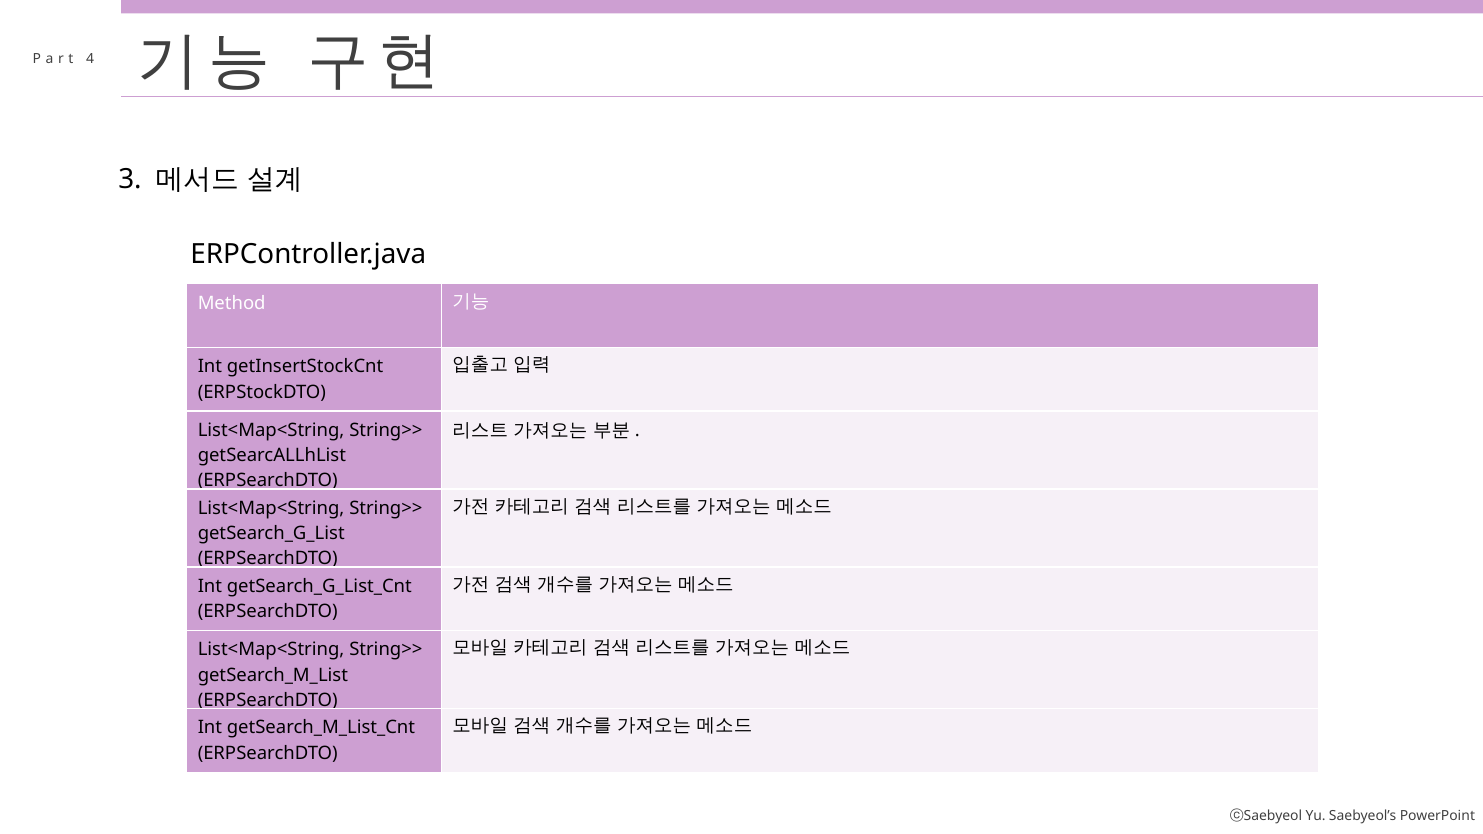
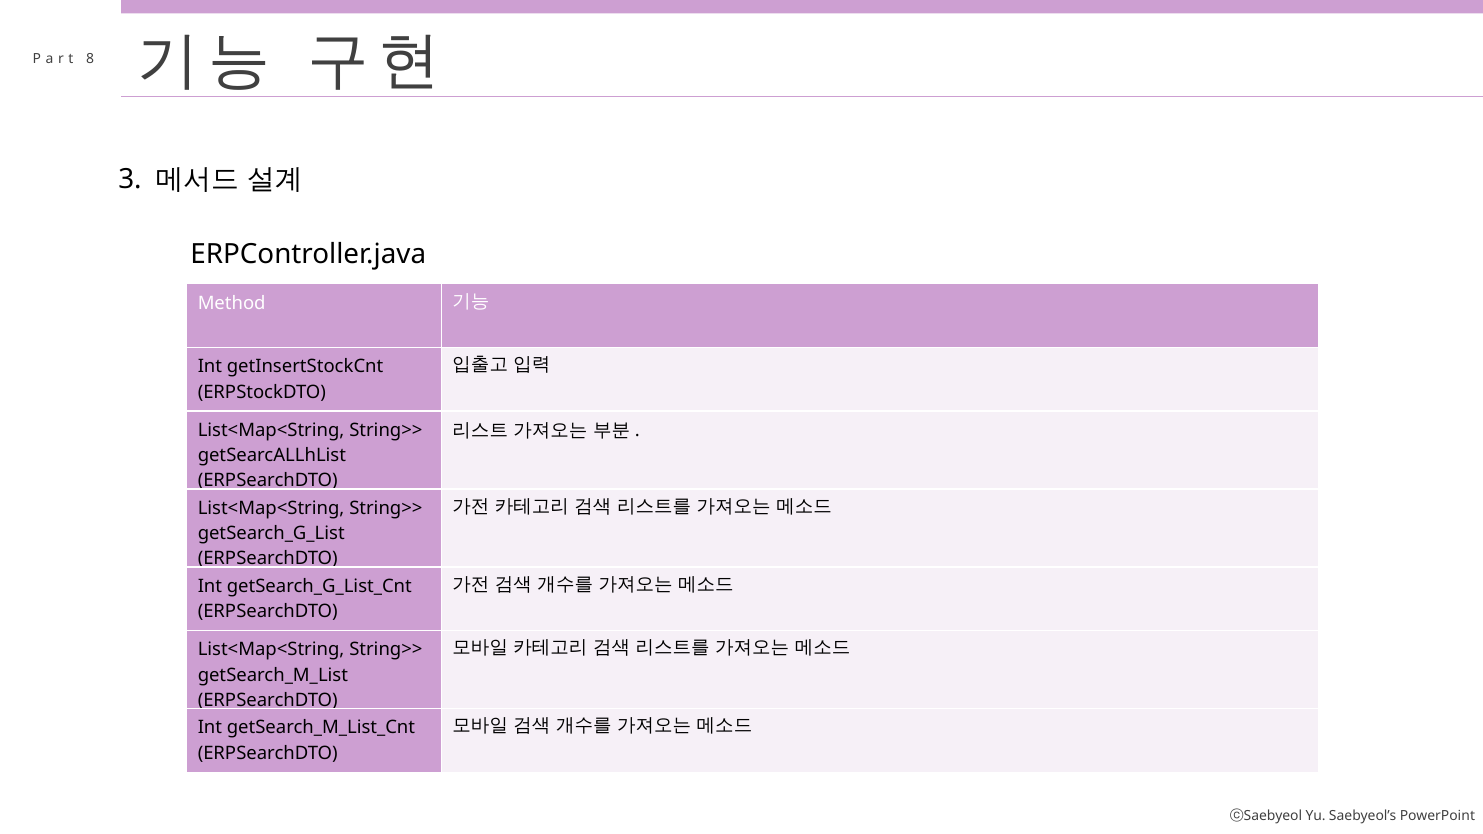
4: 4 -> 8
